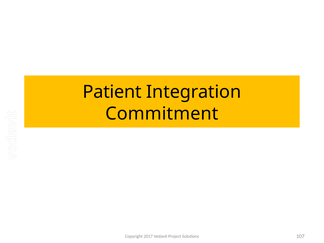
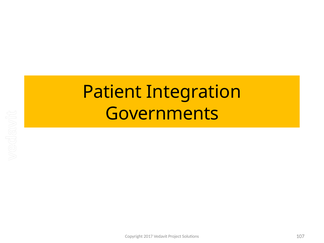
Commitment: Commitment -> Governments
